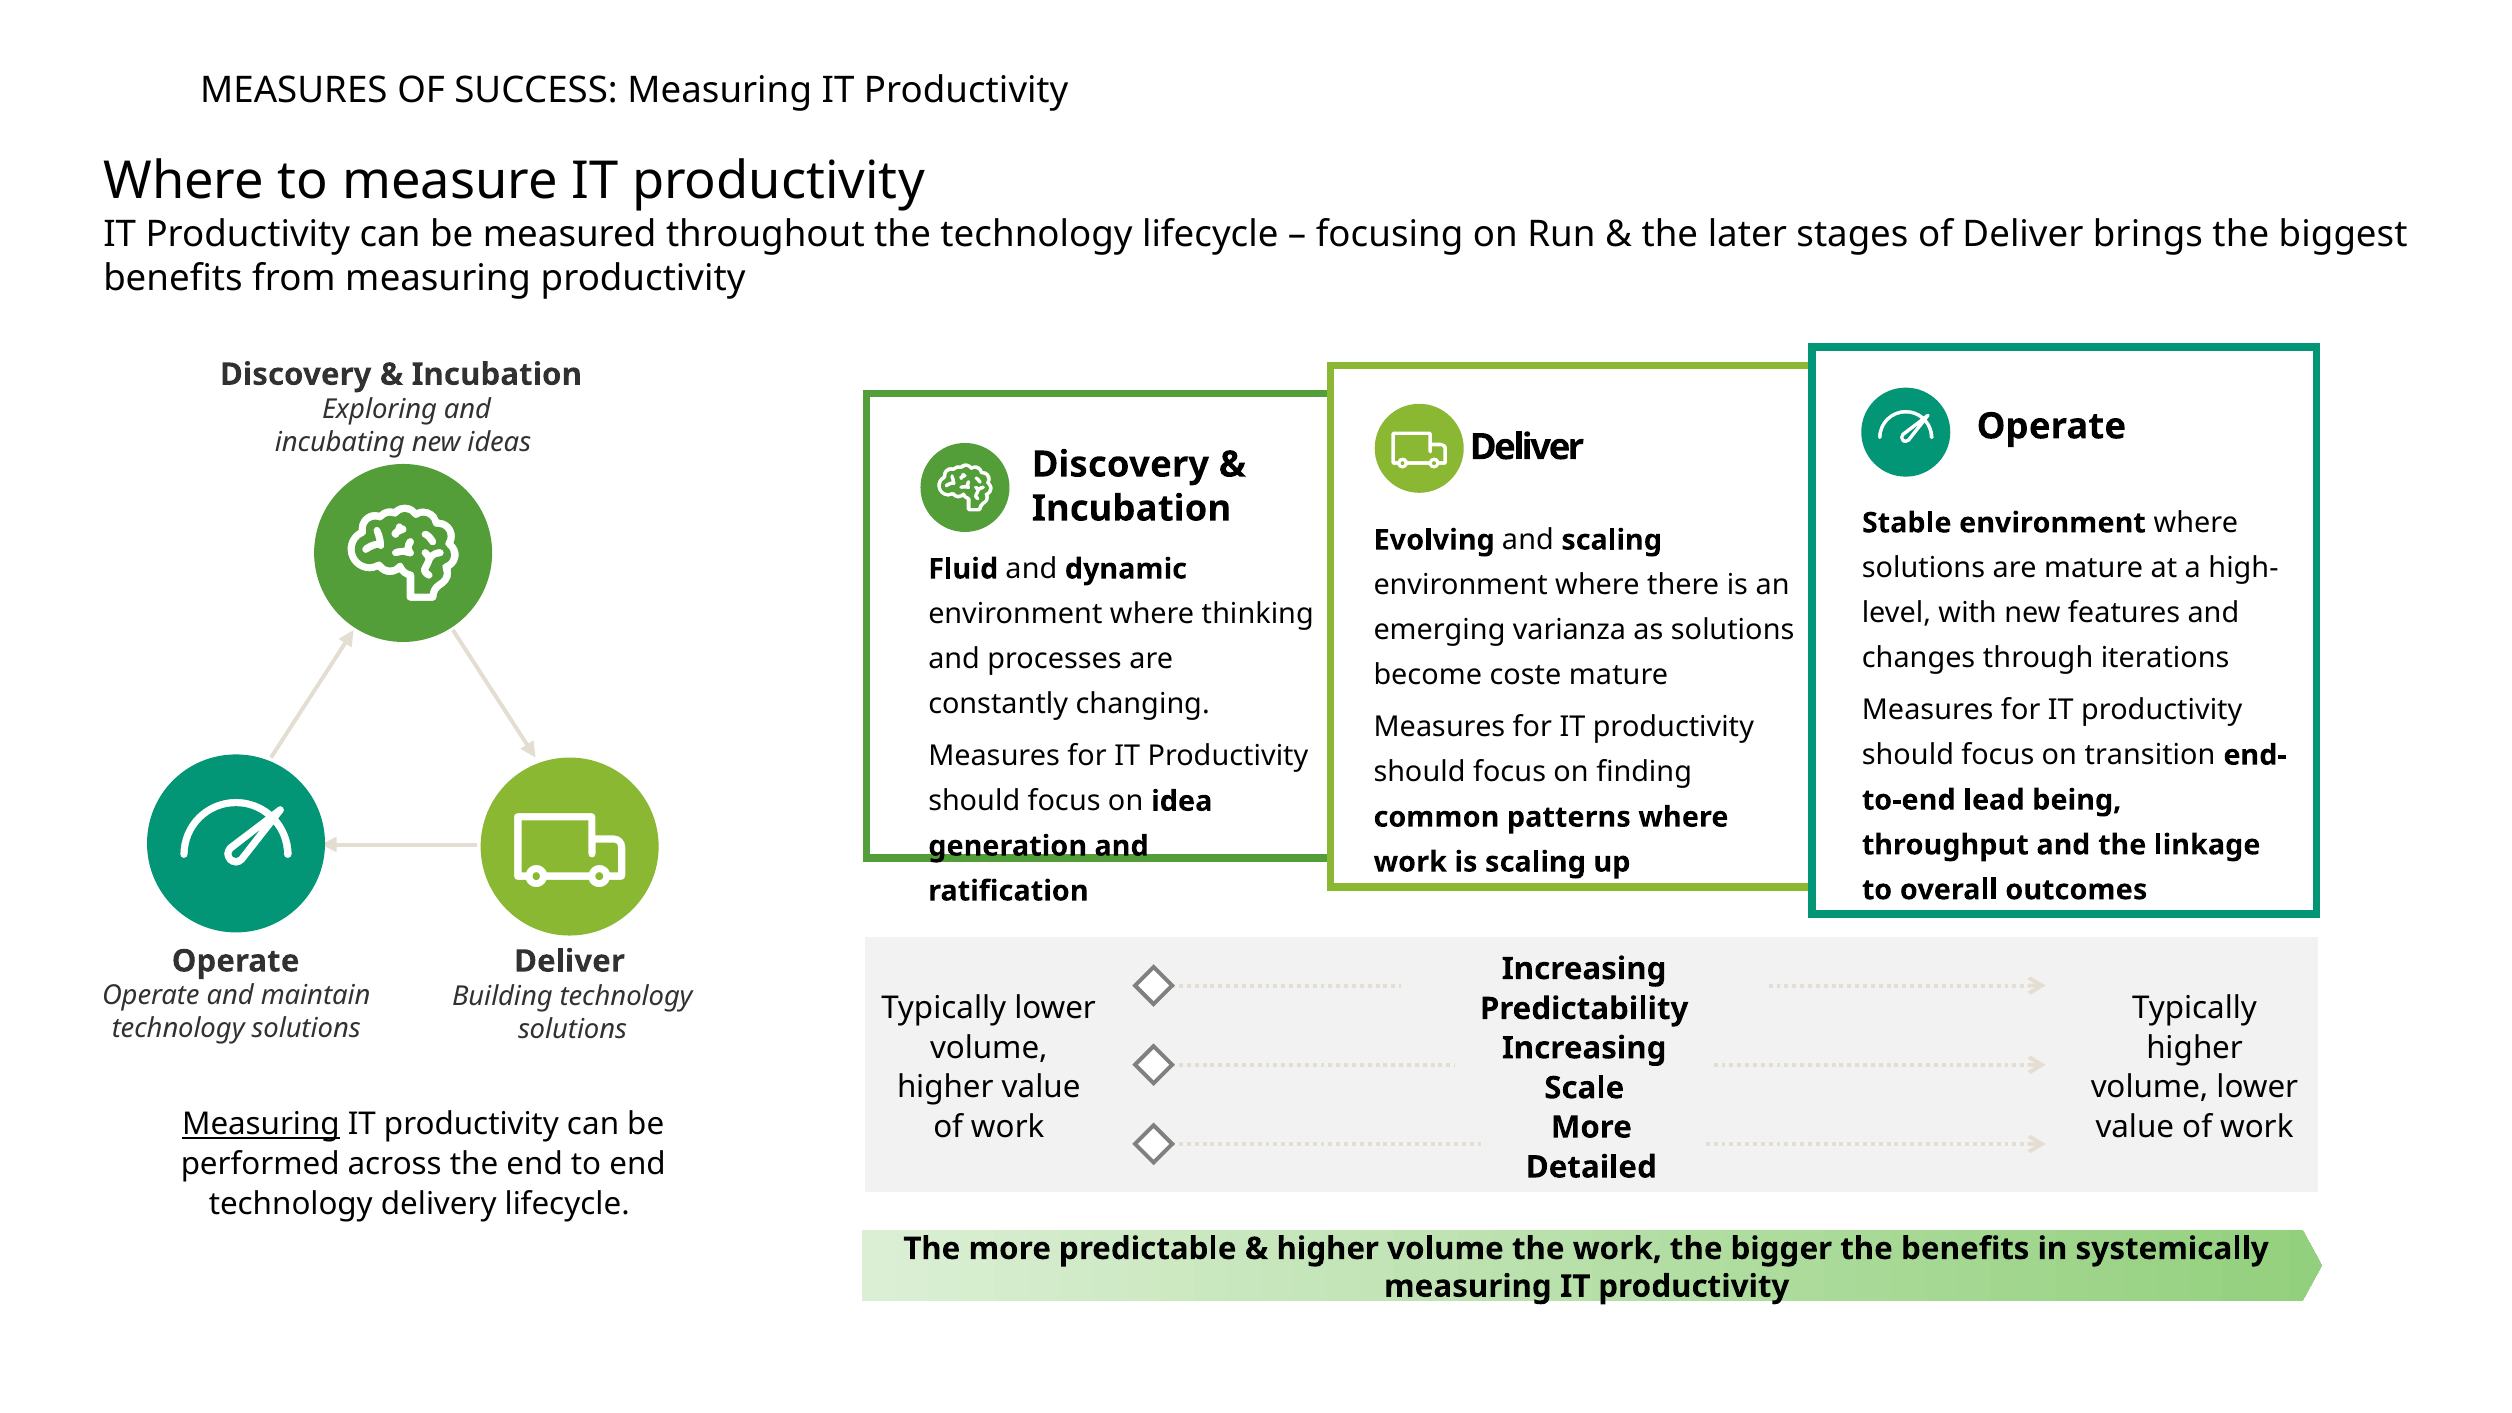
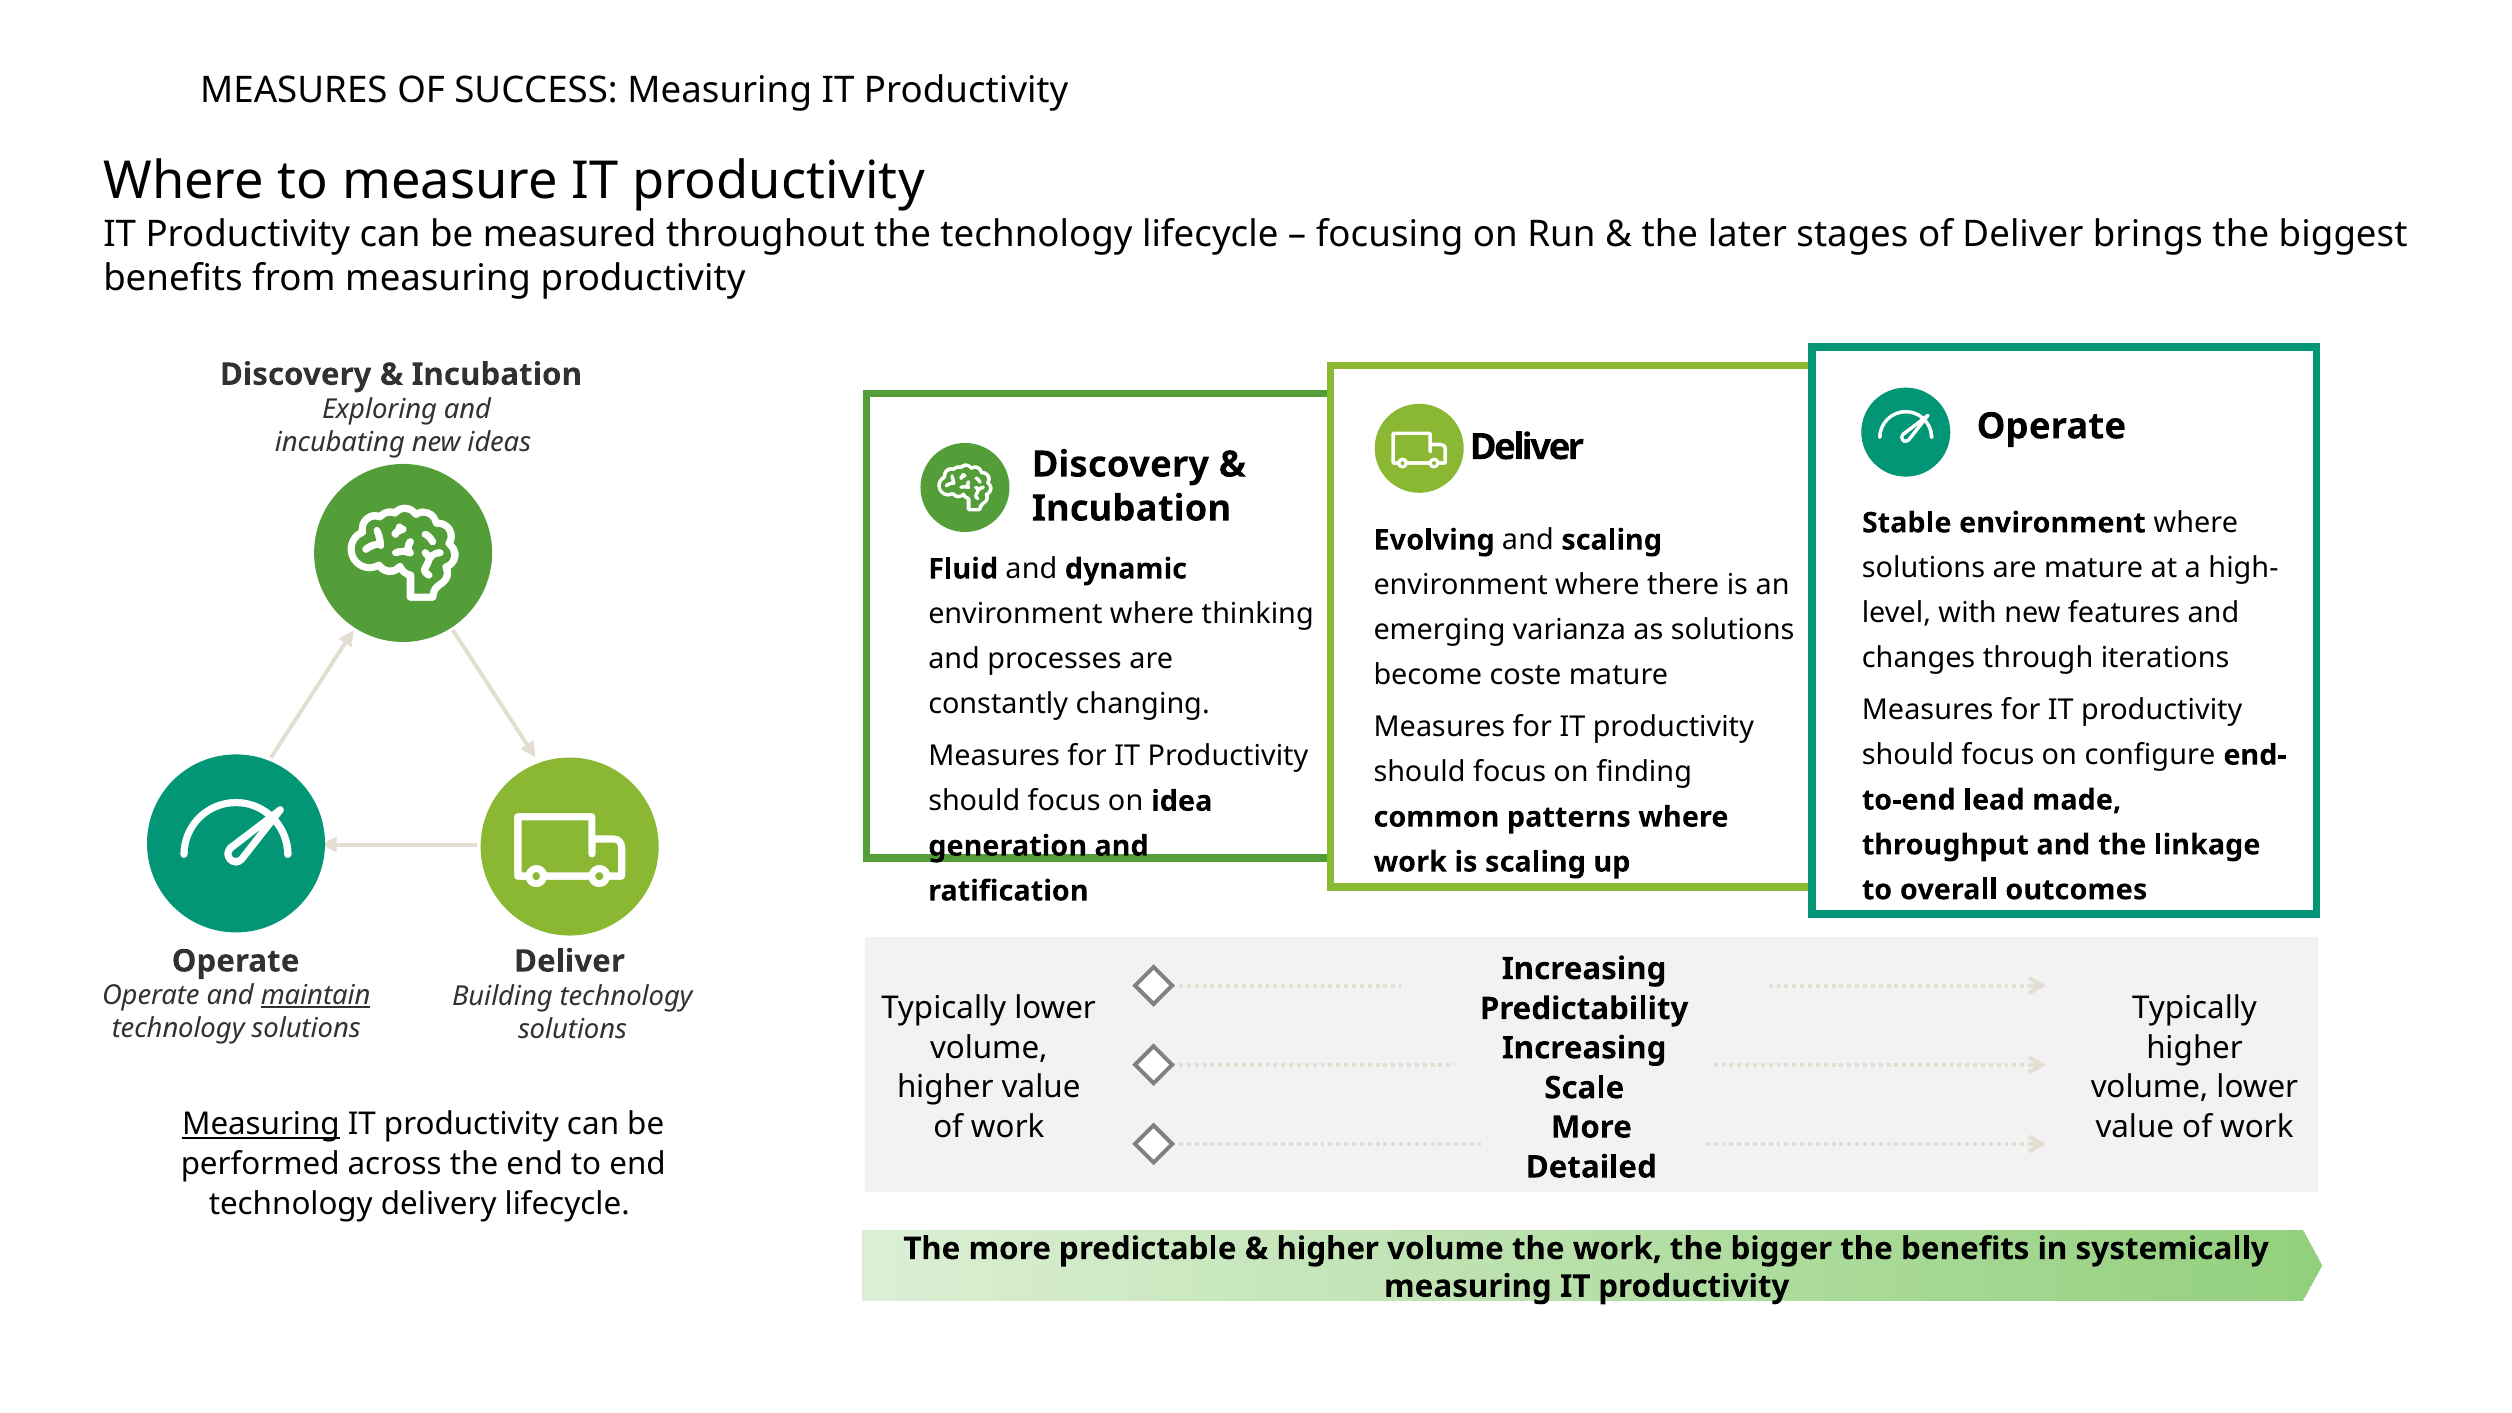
transition: transition -> configure
being: being -> made
maintain underline: none -> present
